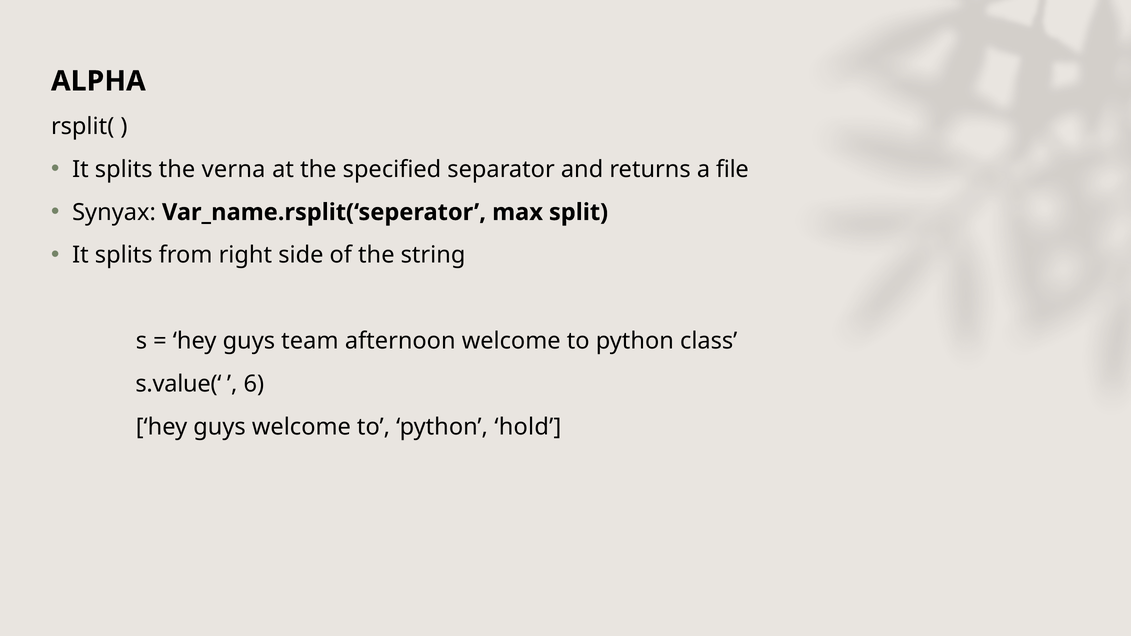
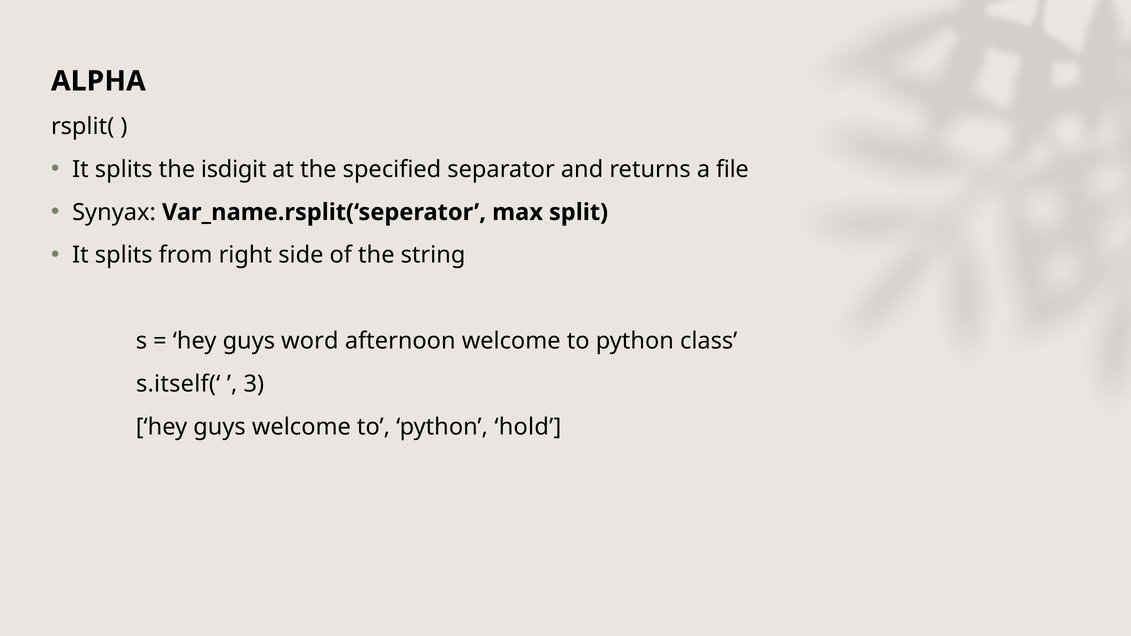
verna: verna -> isdigit
team: team -> word
s.value(‘: s.value(‘ -> s.itself(‘
6: 6 -> 3
